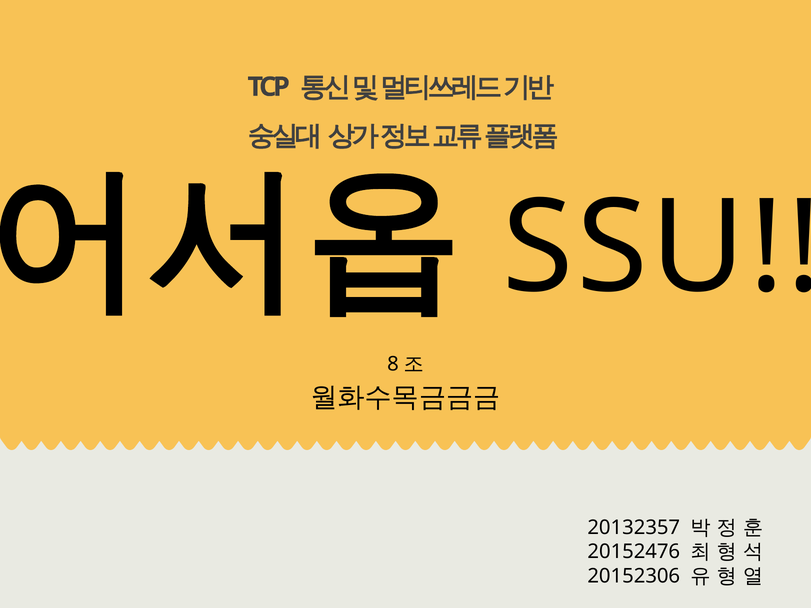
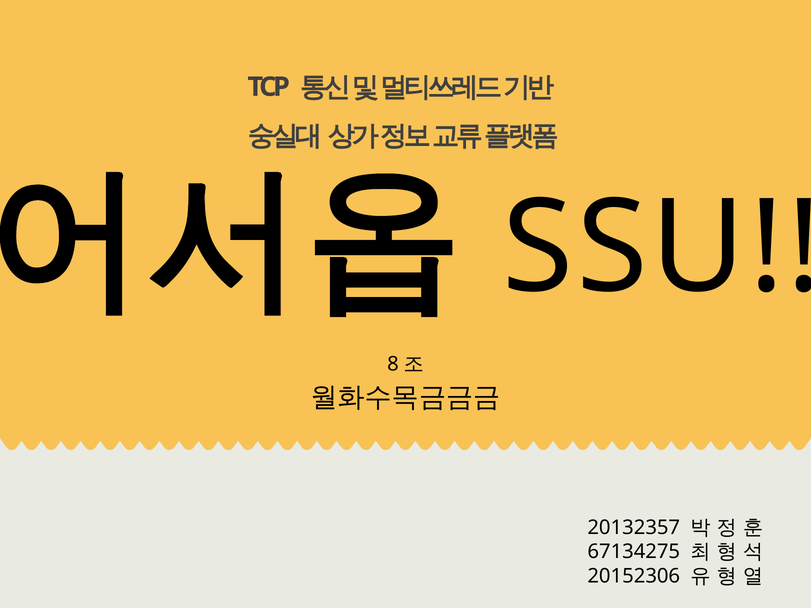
20152476: 20152476 -> 67134275
